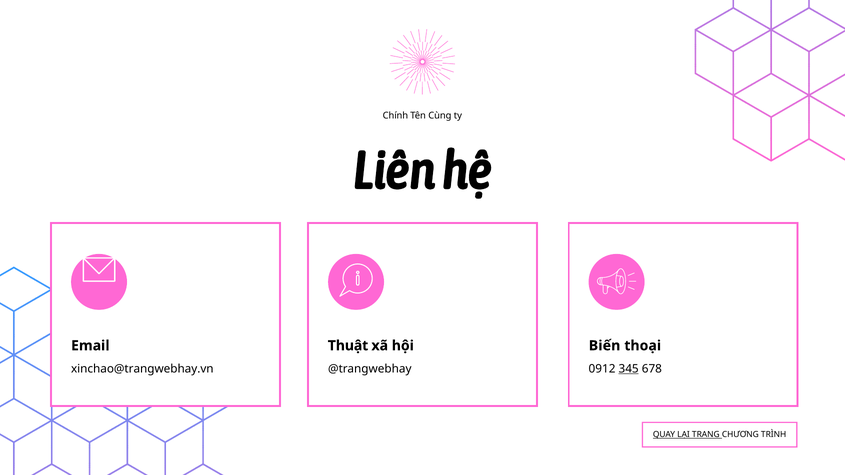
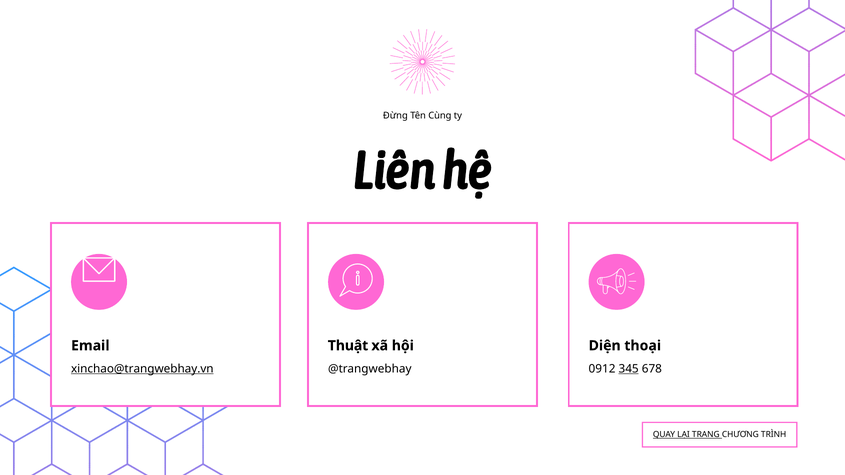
Chính: Chính -> Đừng
Biến: Biến -> Diện
xinchao@trangwebhay.vn underline: none -> present
